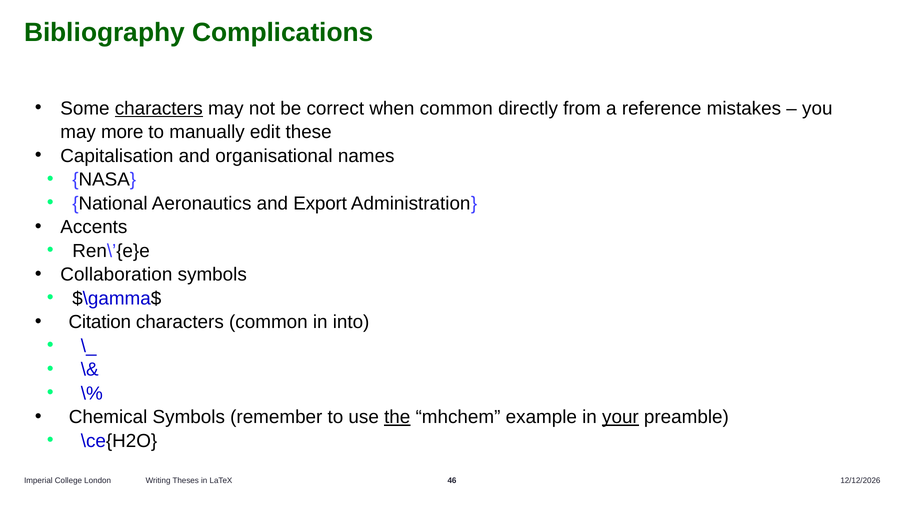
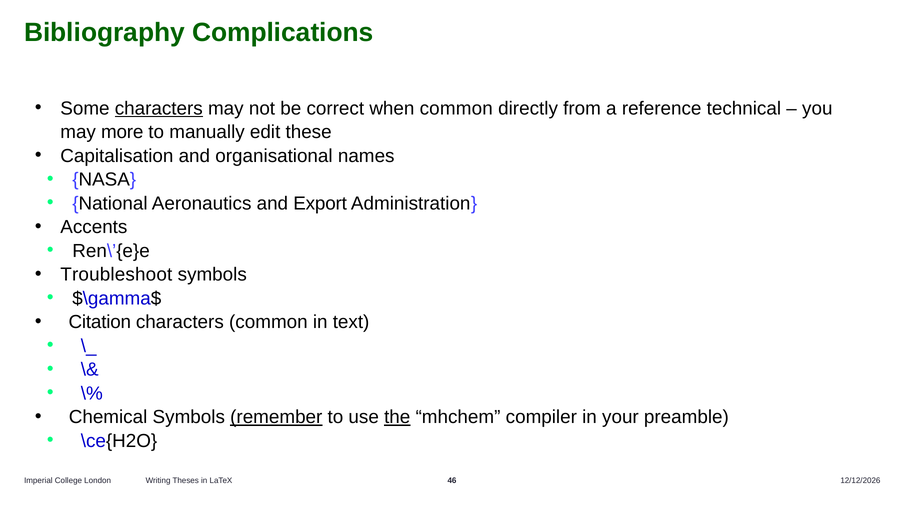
mistakes: mistakes -> technical
Collaboration: Collaboration -> Troubleshoot
into: into -> text
remember underline: none -> present
example: example -> compiler
your underline: present -> none
